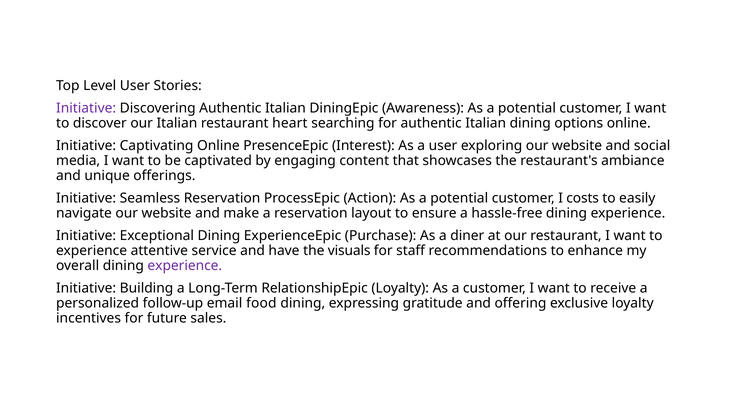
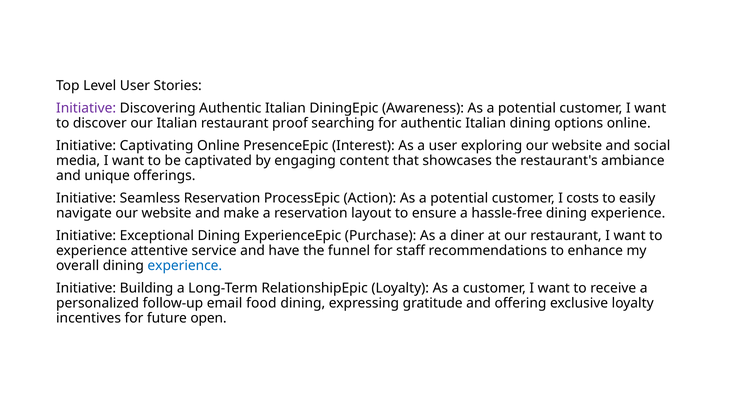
heart: heart -> proof
visuals: visuals -> funnel
experience at (185, 266) colour: purple -> blue
sales: sales -> open
